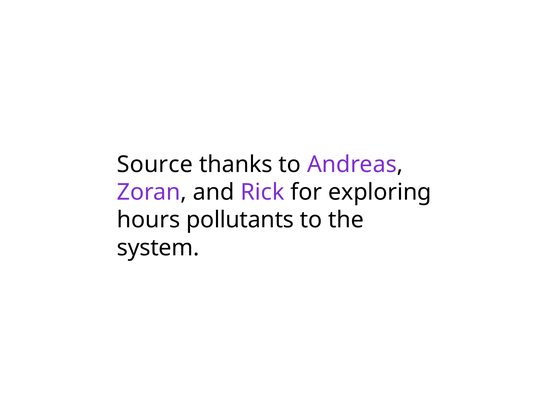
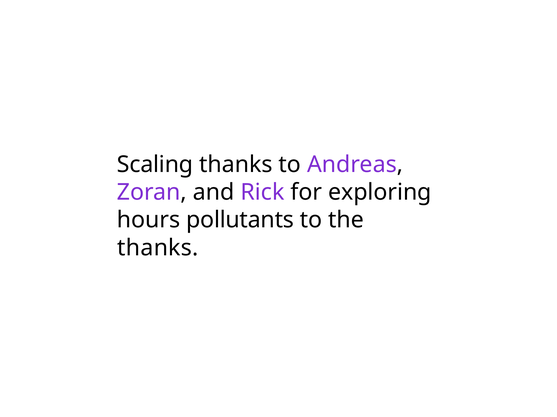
Source: Source -> Scaling
system at (158, 248): system -> thanks
